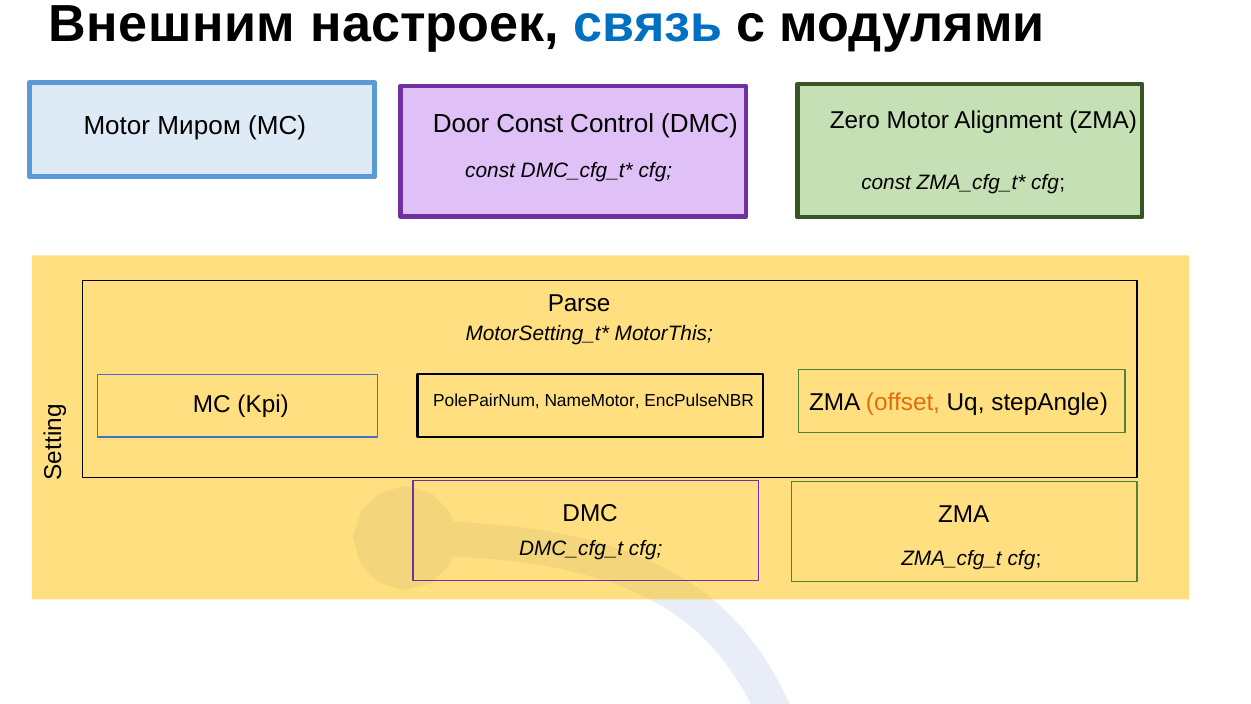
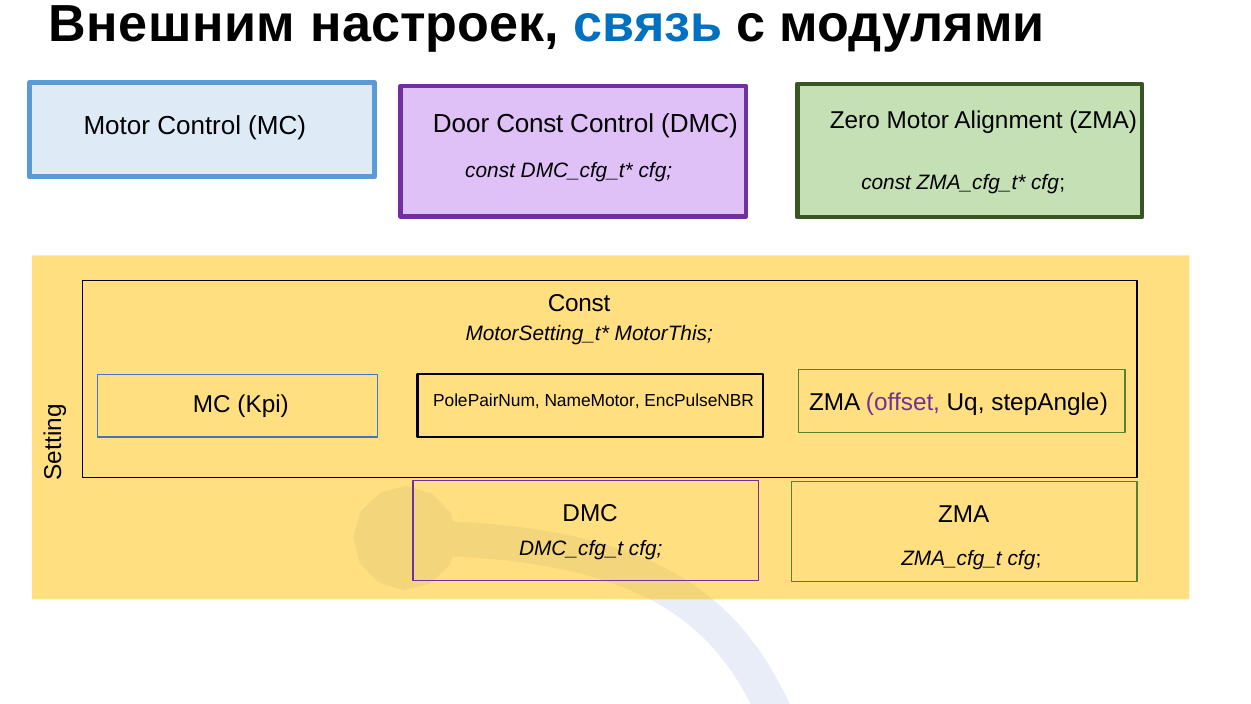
Миром: Миром -> Сontrol
Parse at (579, 304): Parse -> Const
offset colour: orange -> purple
